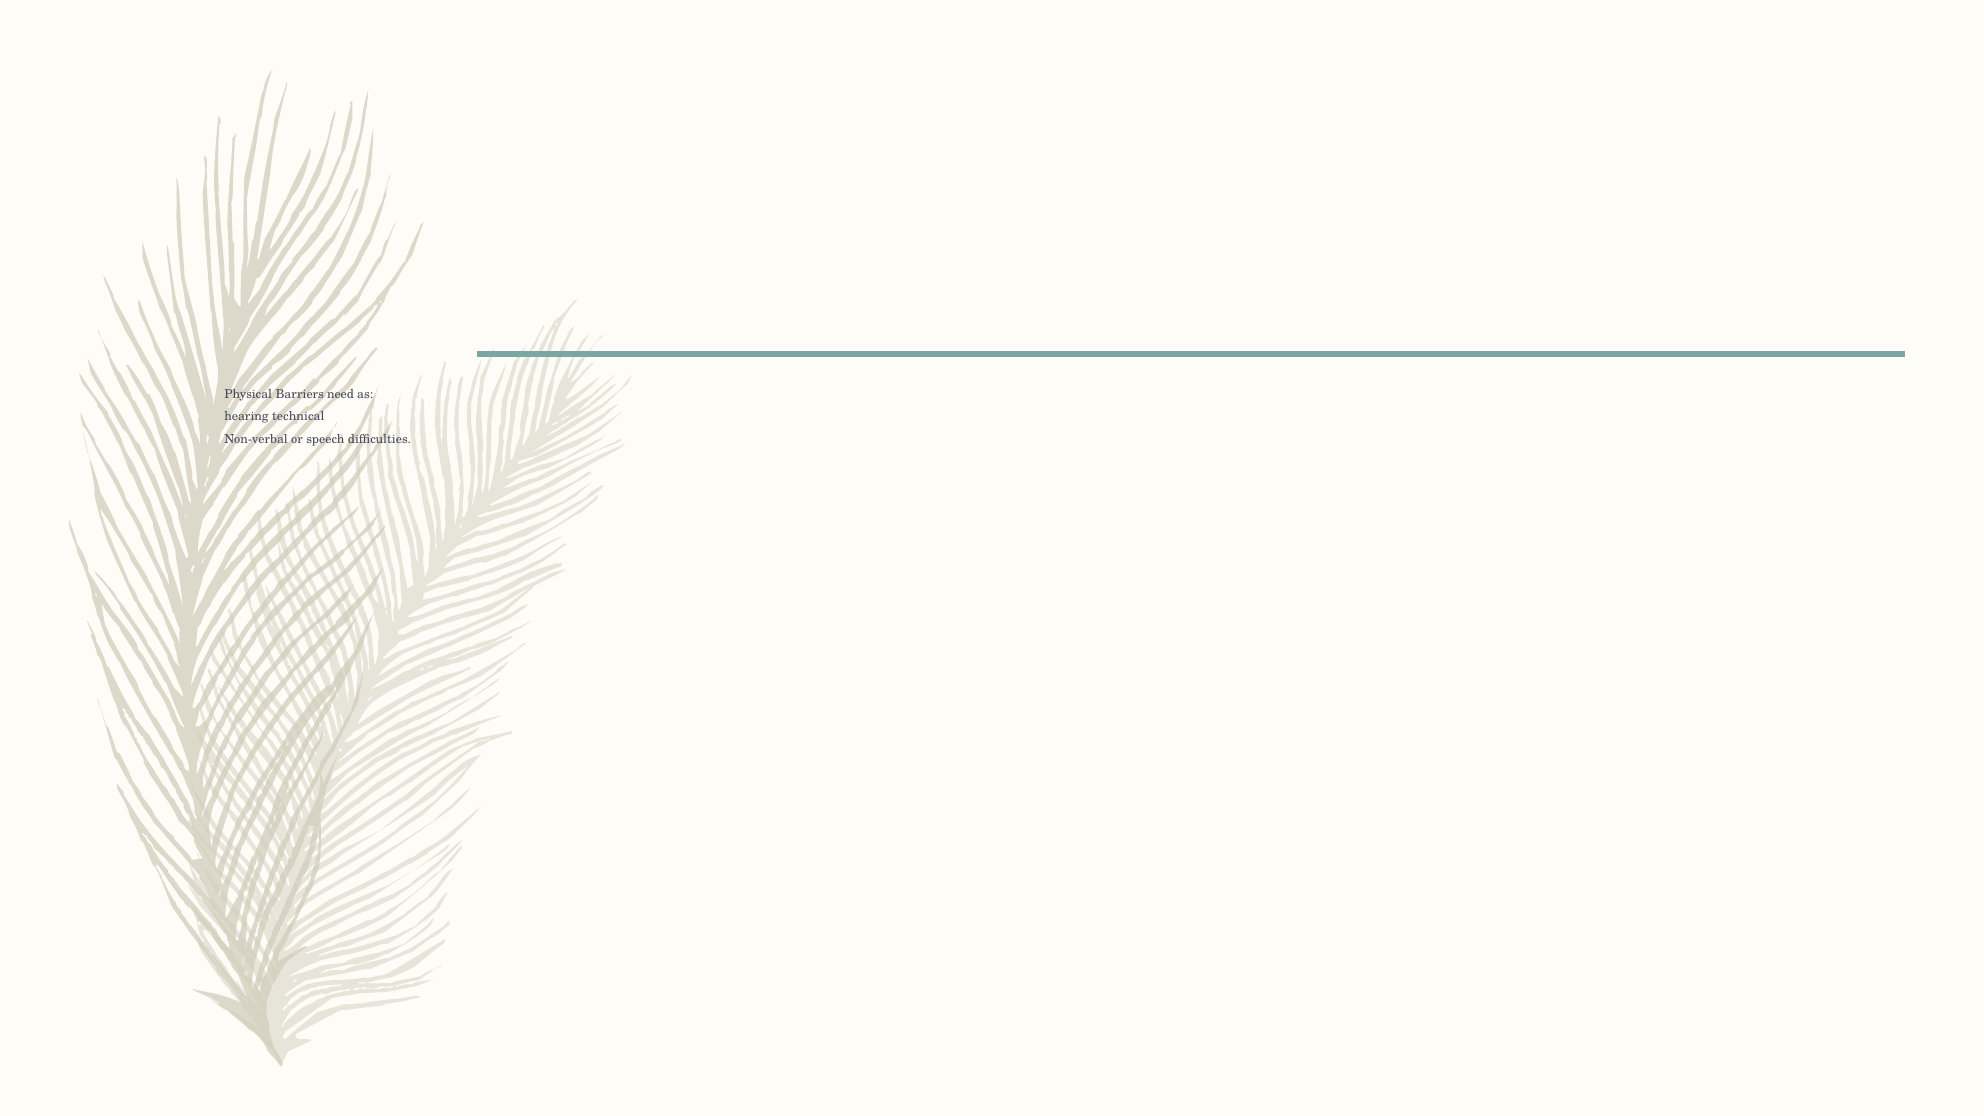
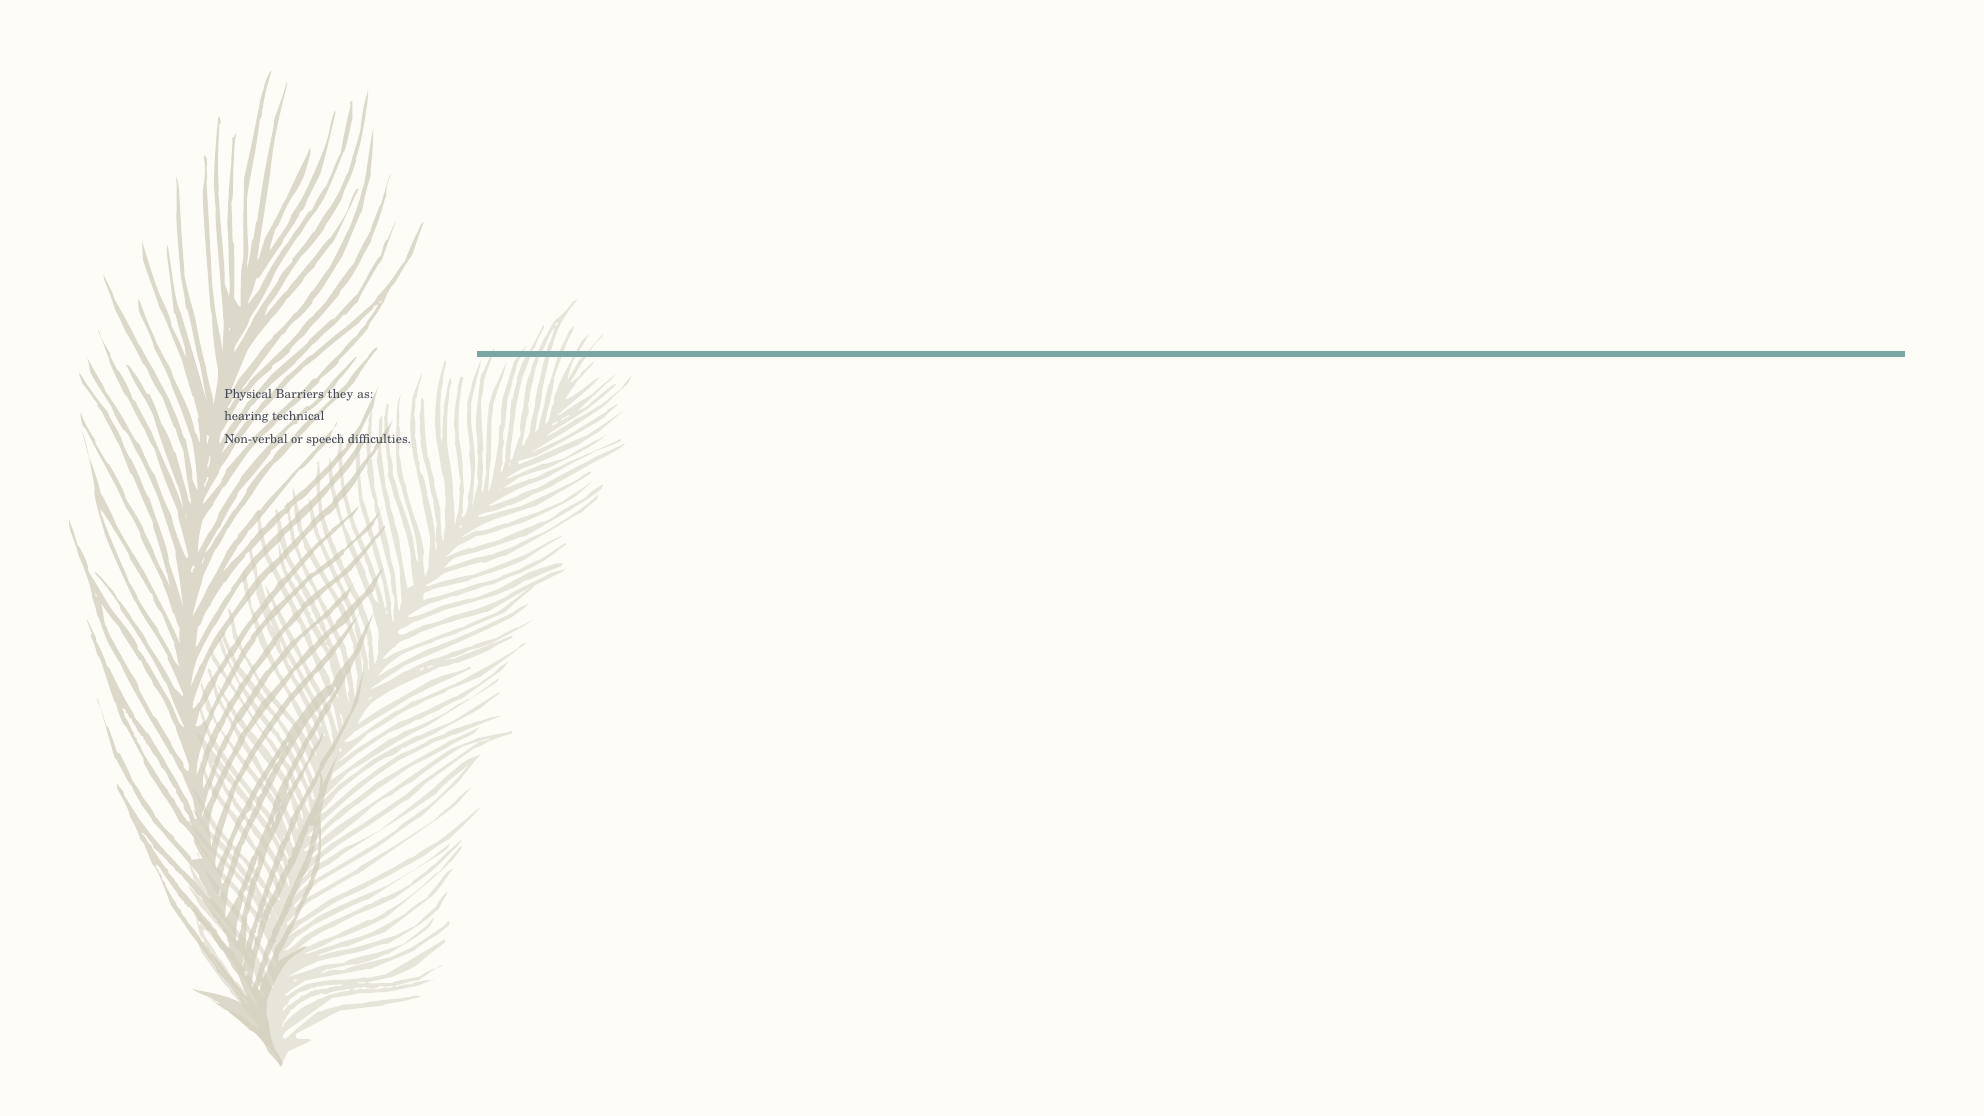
need: need -> they
